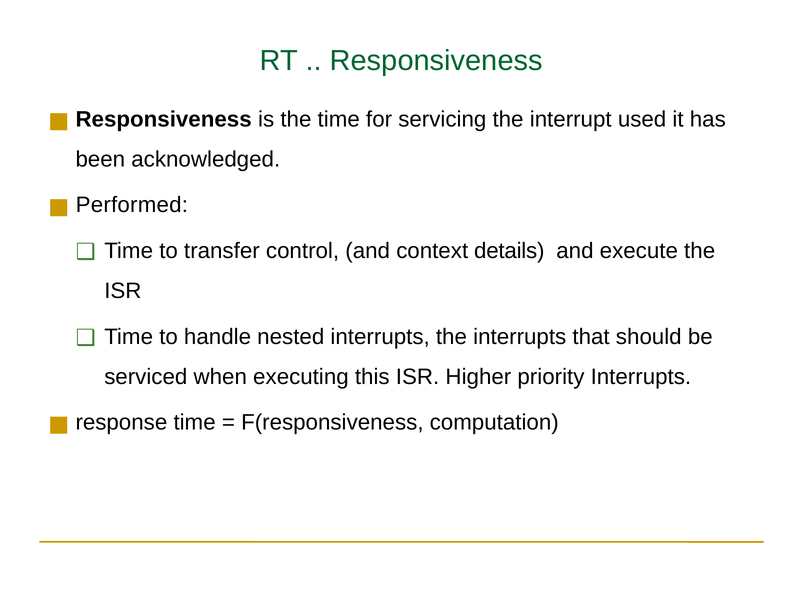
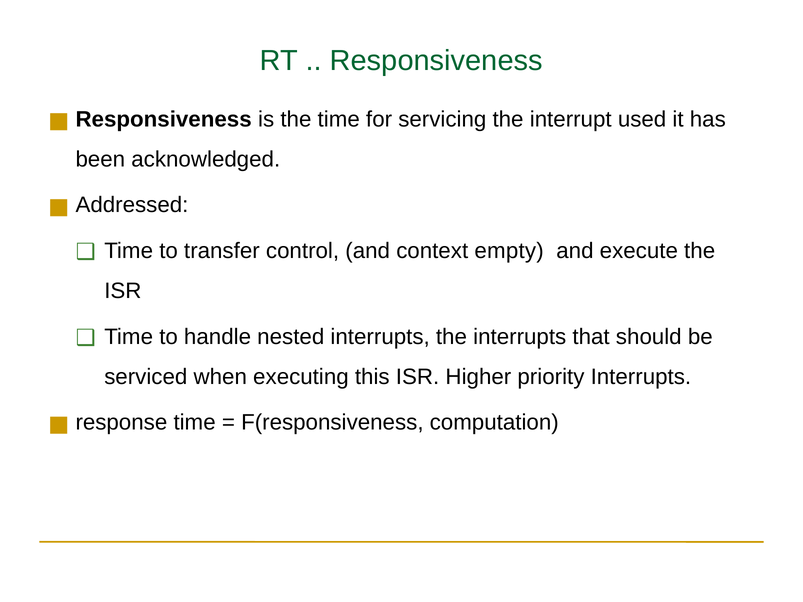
Performed: Performed -> Addressed
details: details -> empty
